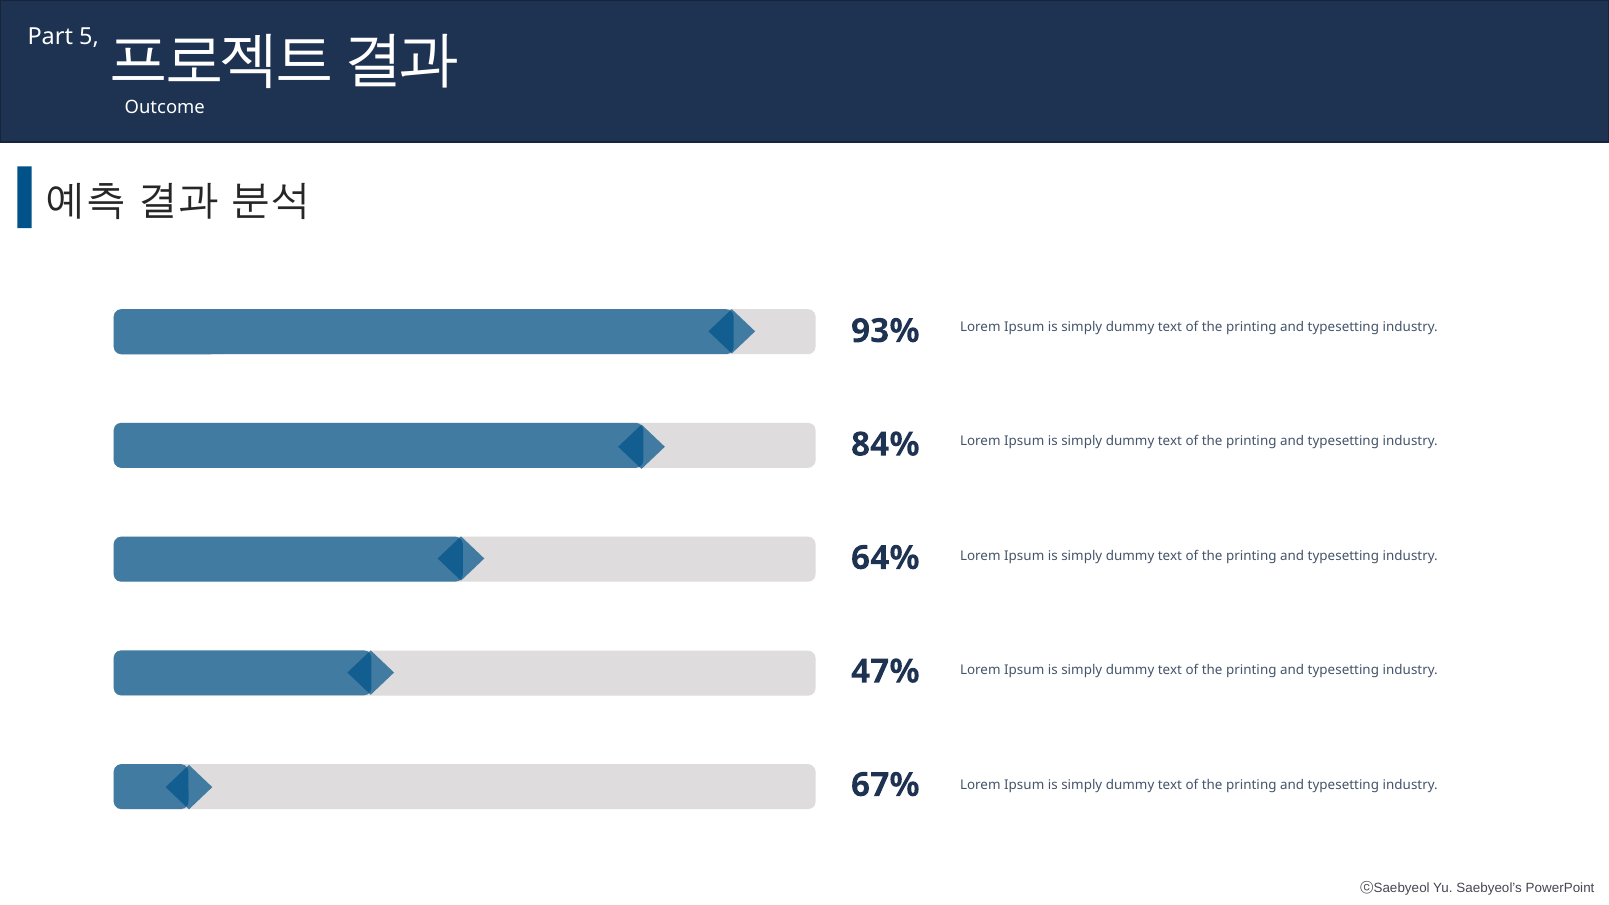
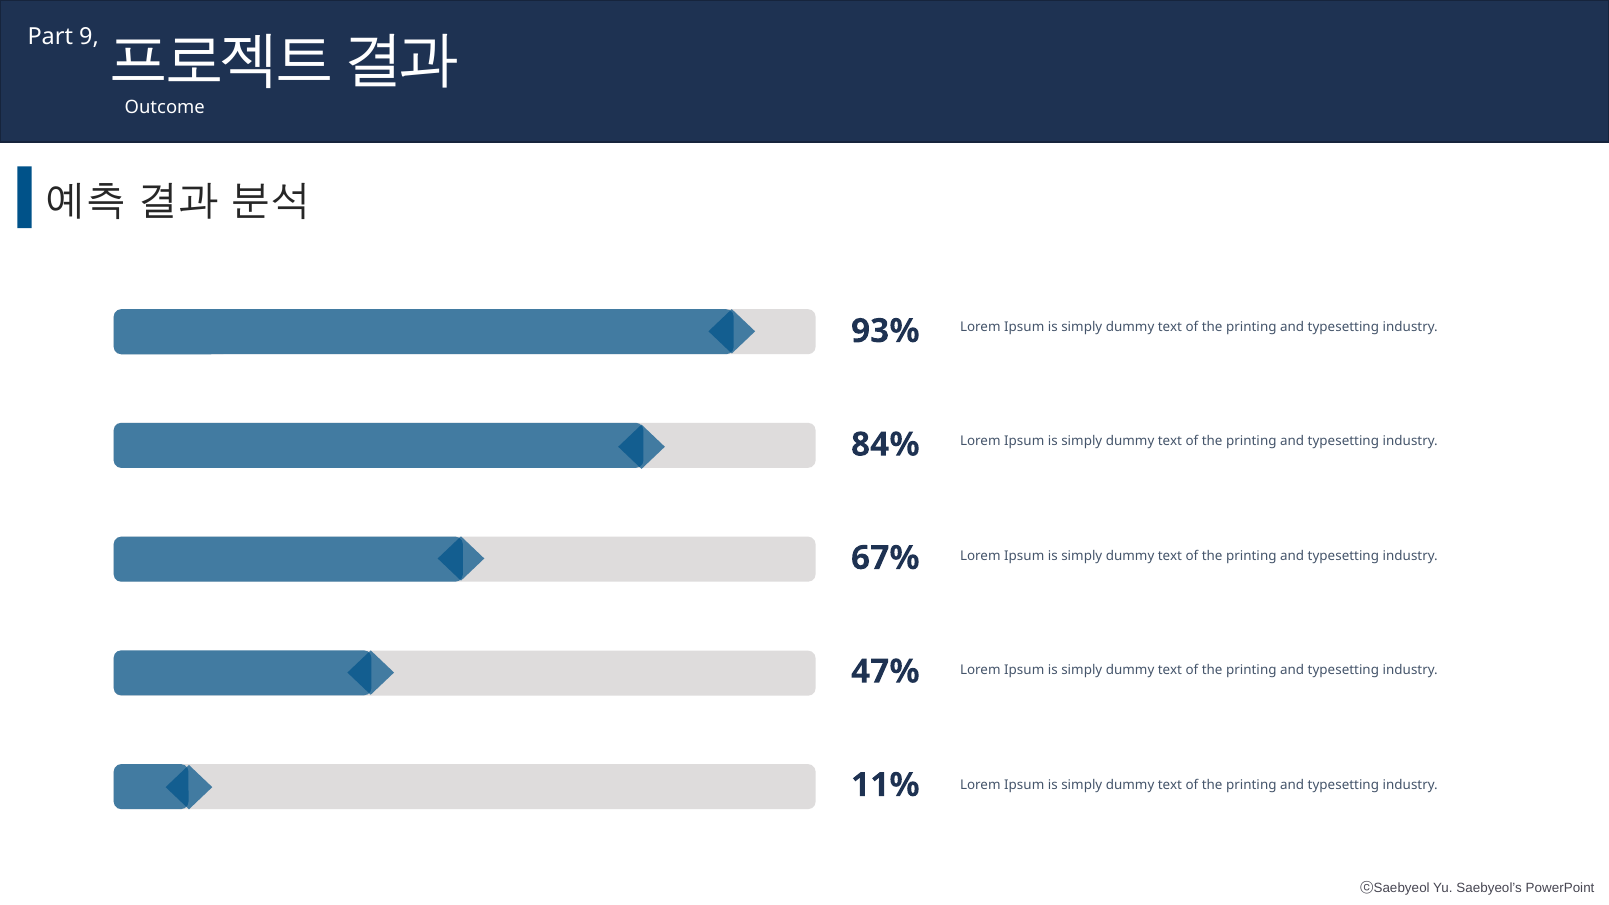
5: 5 -> 9
64%: 64% -> 67%
67%: 67% -> 11%
